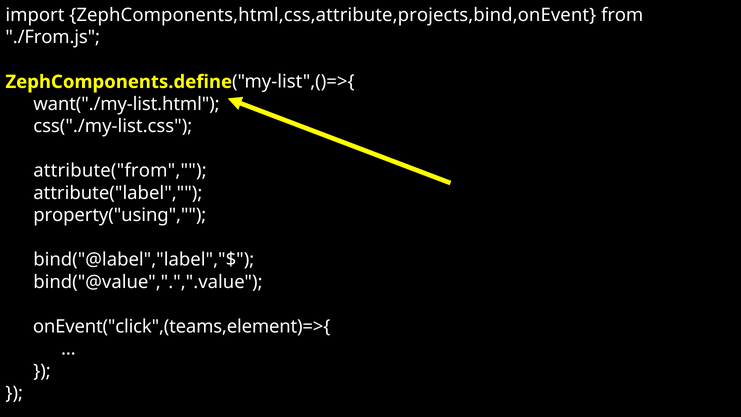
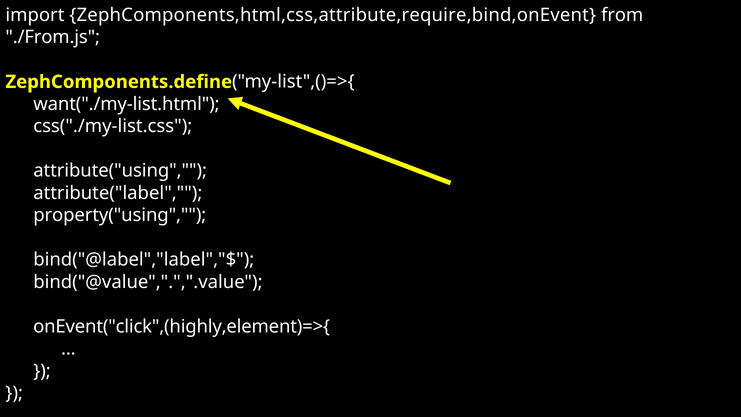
ZephComponents,html,css,attribute,projects,bind,onEvent: ZephComponents,html,css,attribute,projects,bind,onEvent -> ZephComponents,html,css,attribute,require,bind,onEvent
attribute("from: attribute("from -> attribute("using
onEvent("click",(teams,element)=>{: onEvent("click",(teams,element)=>{ -> onEvent("click",(highly,element)=>{
